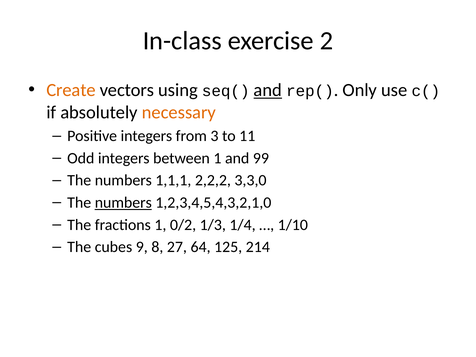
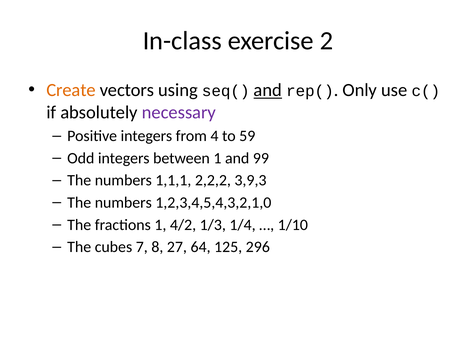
necessary colour: orange -> purple
3: 3 -> 4
11: 11 -> 59
3,3,0: 3,3,0 -> 3,9,3
numbers at (123, 203) underline: present -> none
0/2: 0/2 -> 4/2
9: 9 -> 7
214: 214 -> 296
